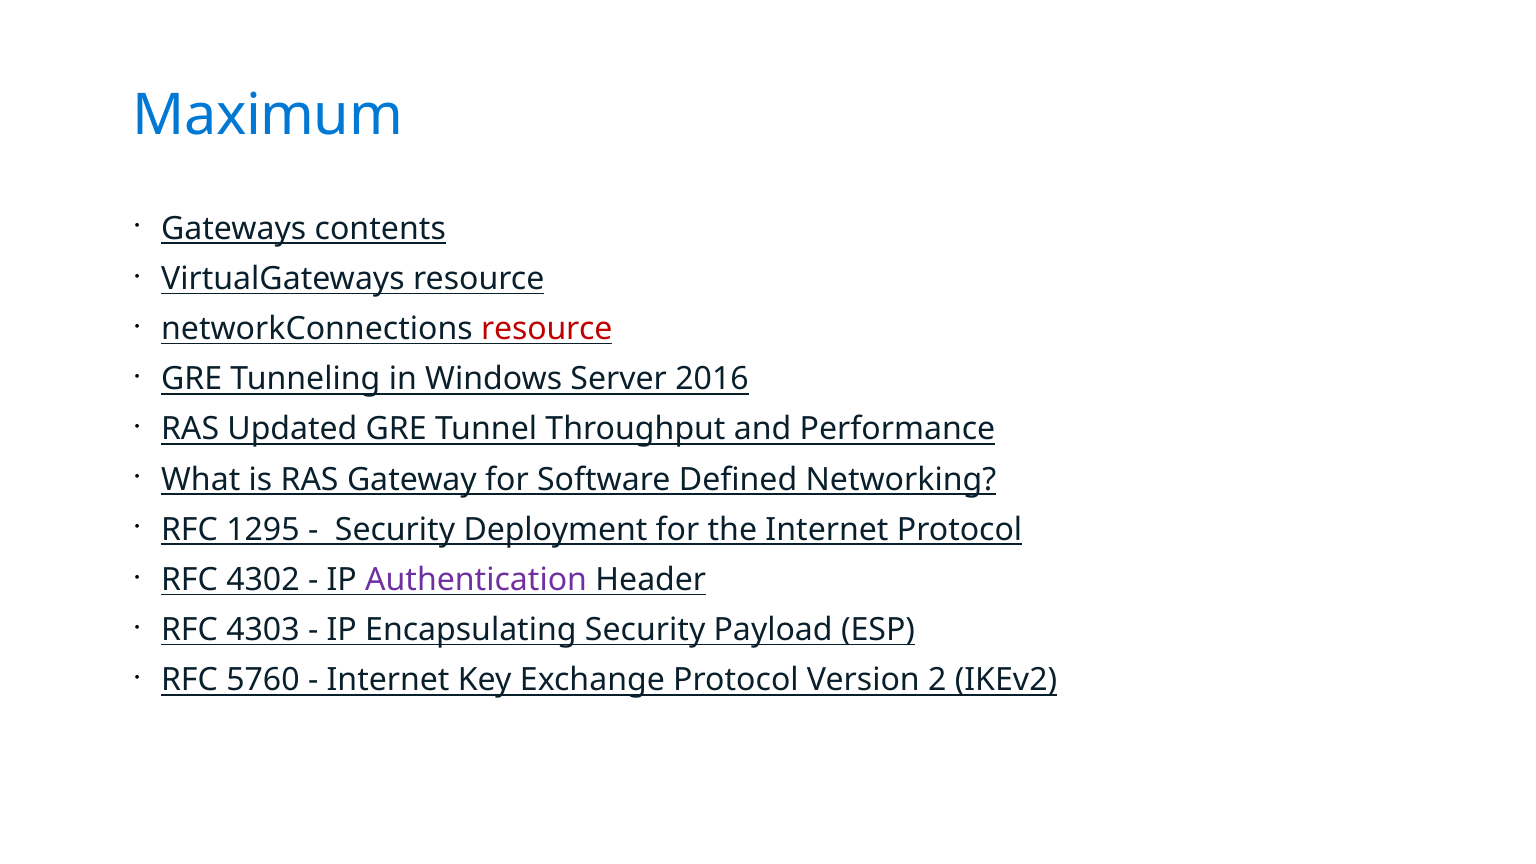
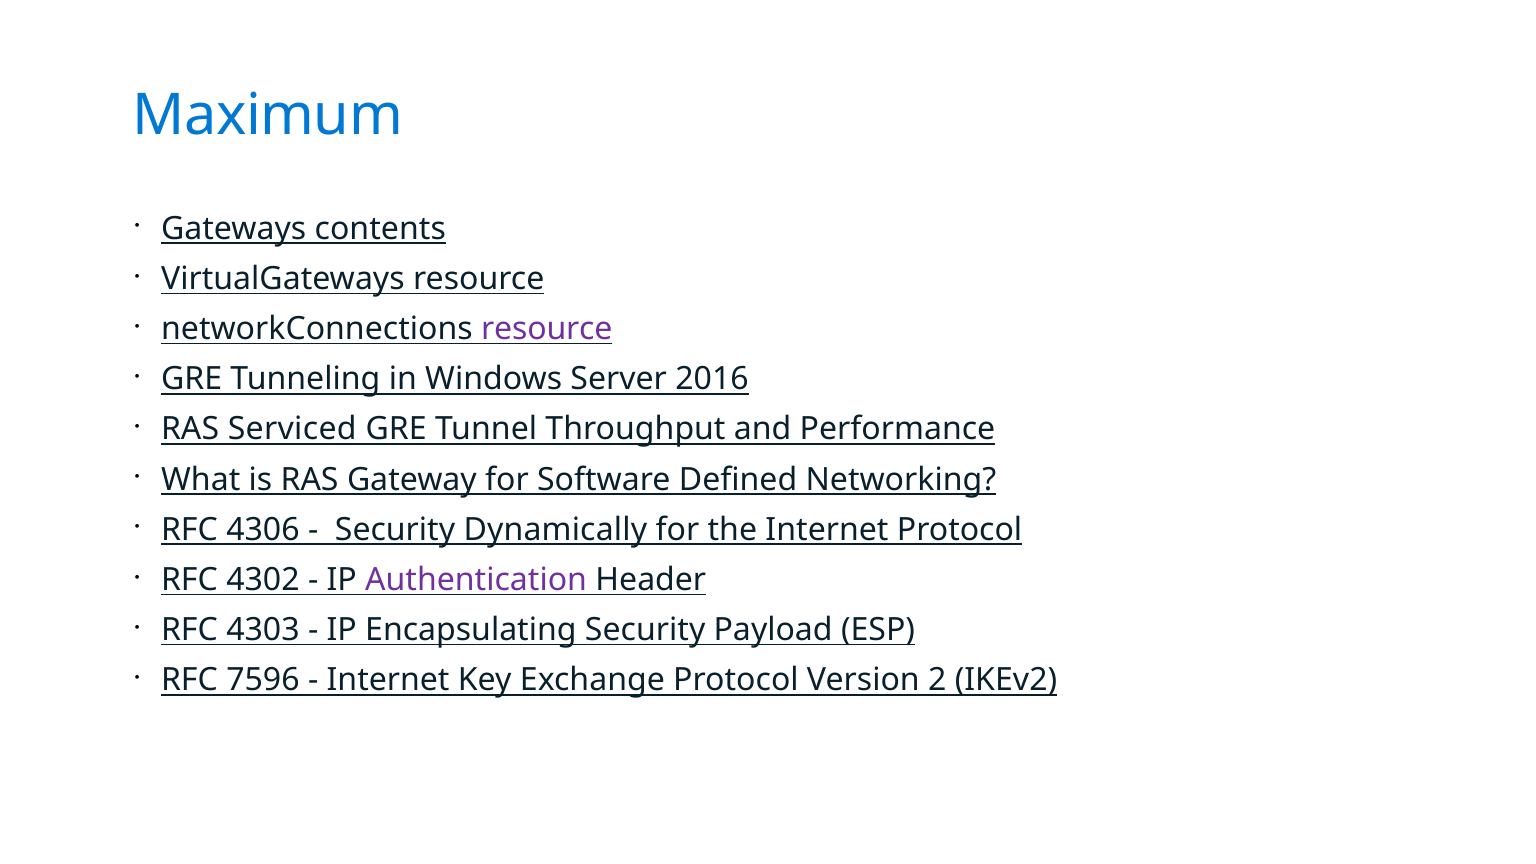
resource at (547, 329) colour: red -> purple
Updated: Updated -> Serviced
1295: 1295 -> 4306
Deployment: Deployment -> Dynamically
5760: 5760 -> 7596
